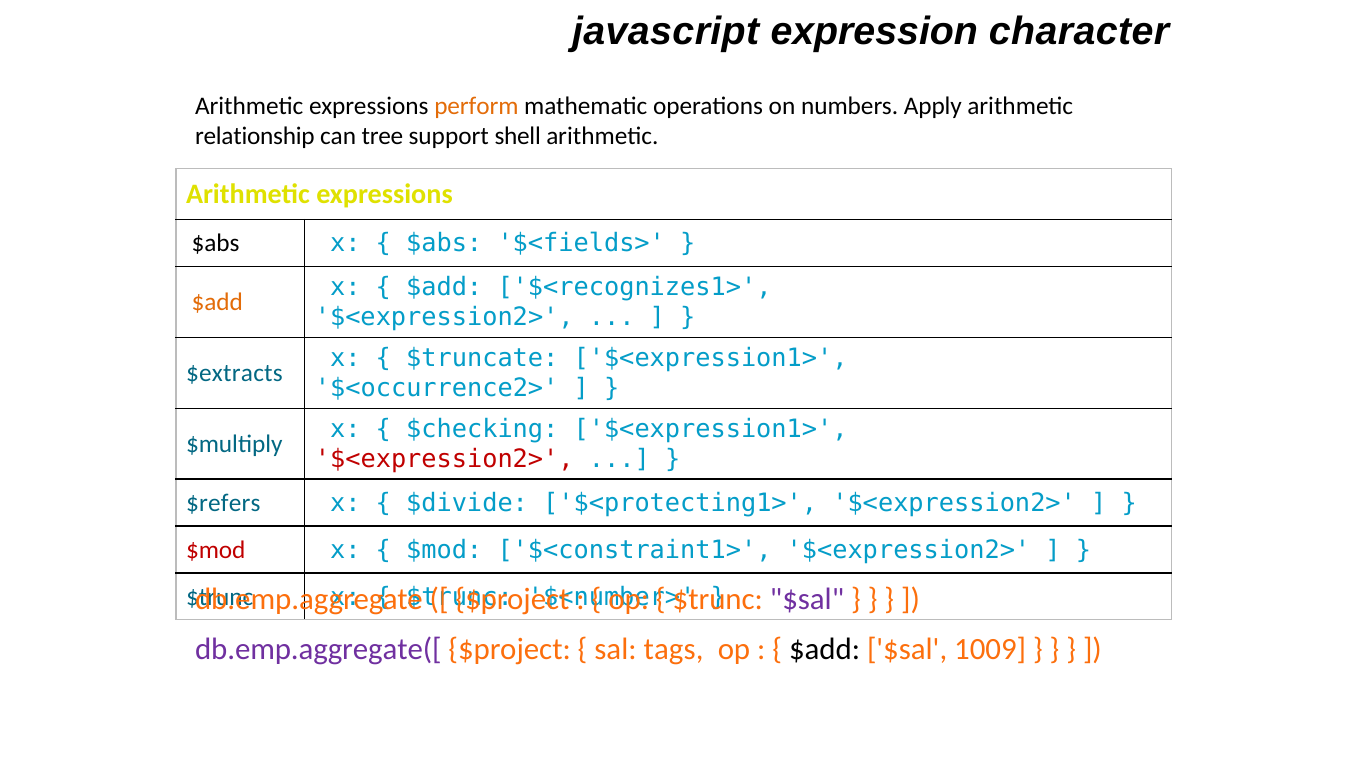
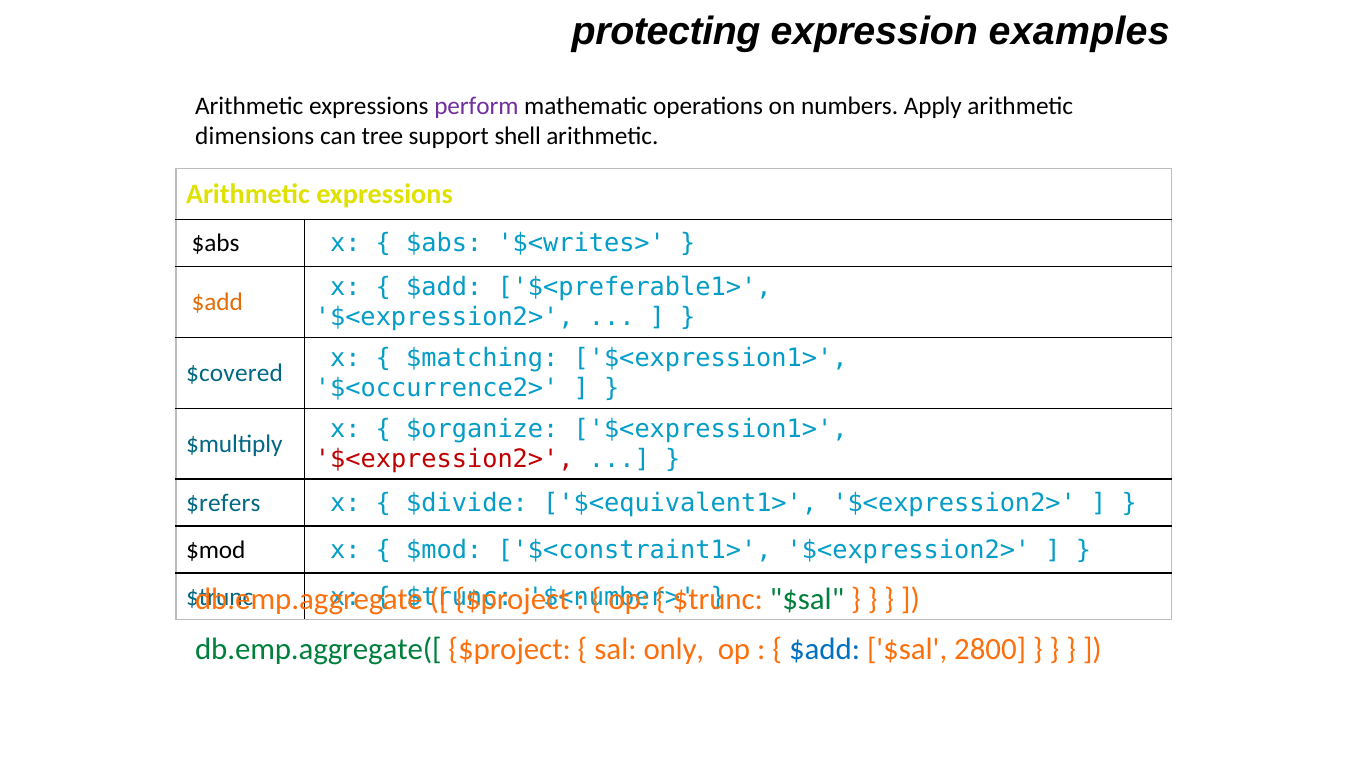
javascript: javascript -> protecting
character: character -> examples
perform colour: orange -> purple
relationship: relationship -> dimensions
$<fields>: $<fields> -> $<writes>
$<recognizes1>: $<recognizes1> -> $<preferable1>
$truncate: $truncate -> $matching
$extracts: $extracts -> $covered
$checking: $checking -> $organize
$<protecting1>: $<protecting1> -> $<equivalent1>
$mod at (216, 550) colour: red -> black
$sal at (807, 599) colour: purple -> green
db.emp.aggregate([ colour: purple -> green
tags: tags -> only
$add at (825, 650) colour: black -> blue
1009: 1009 -> 2800
